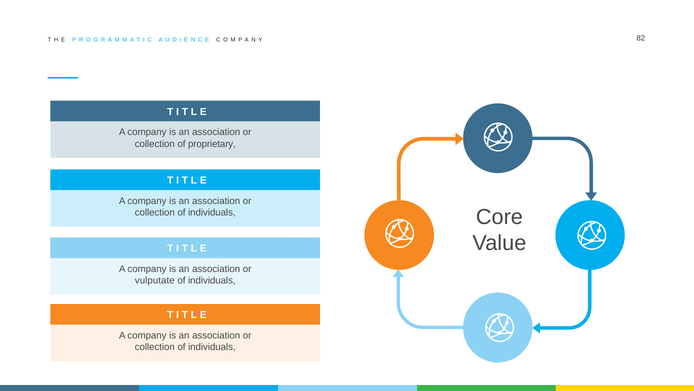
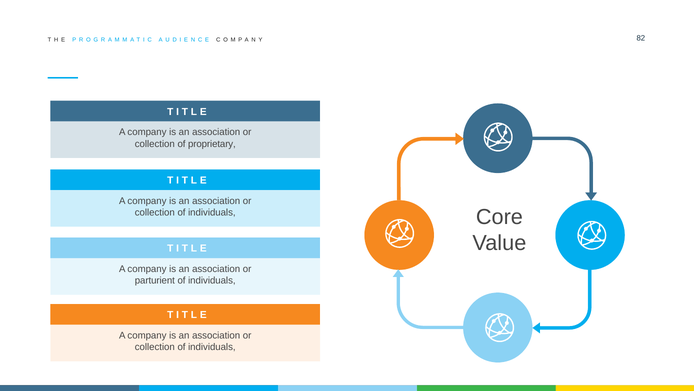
vulputate: vulputate -> parturient
